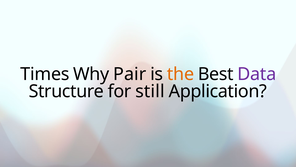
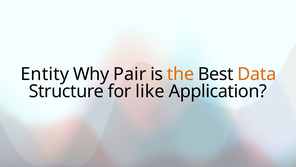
Times: Times -> Entity
Data colour: purple -> orange
still: still -> like
